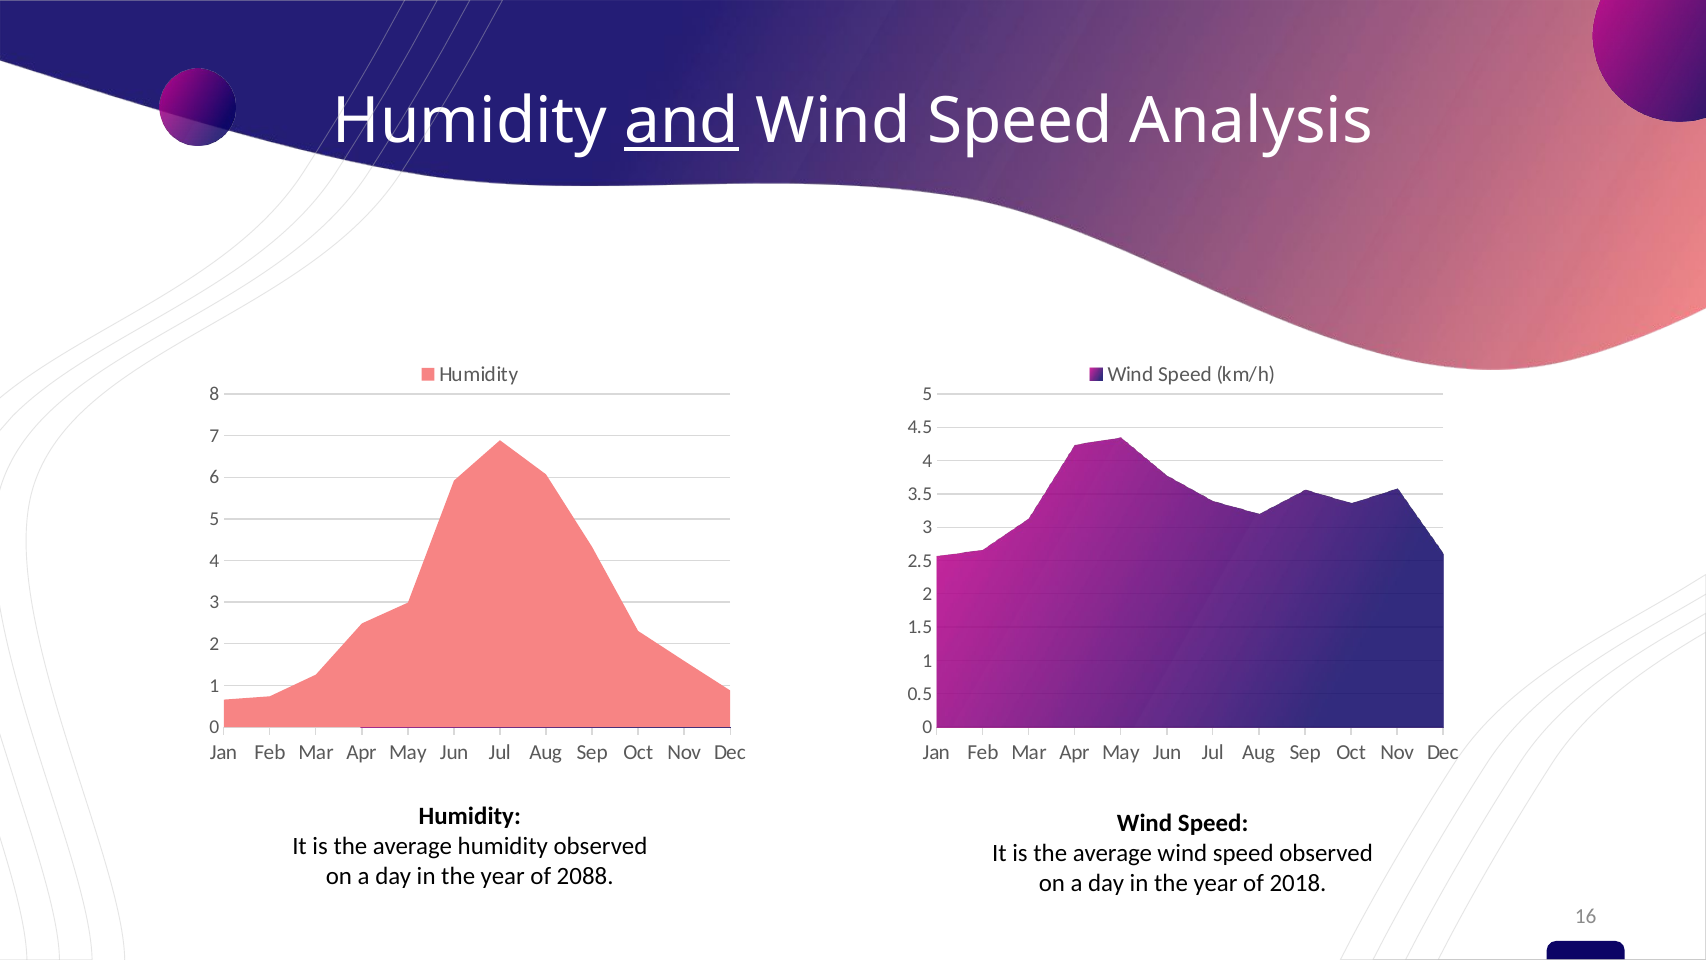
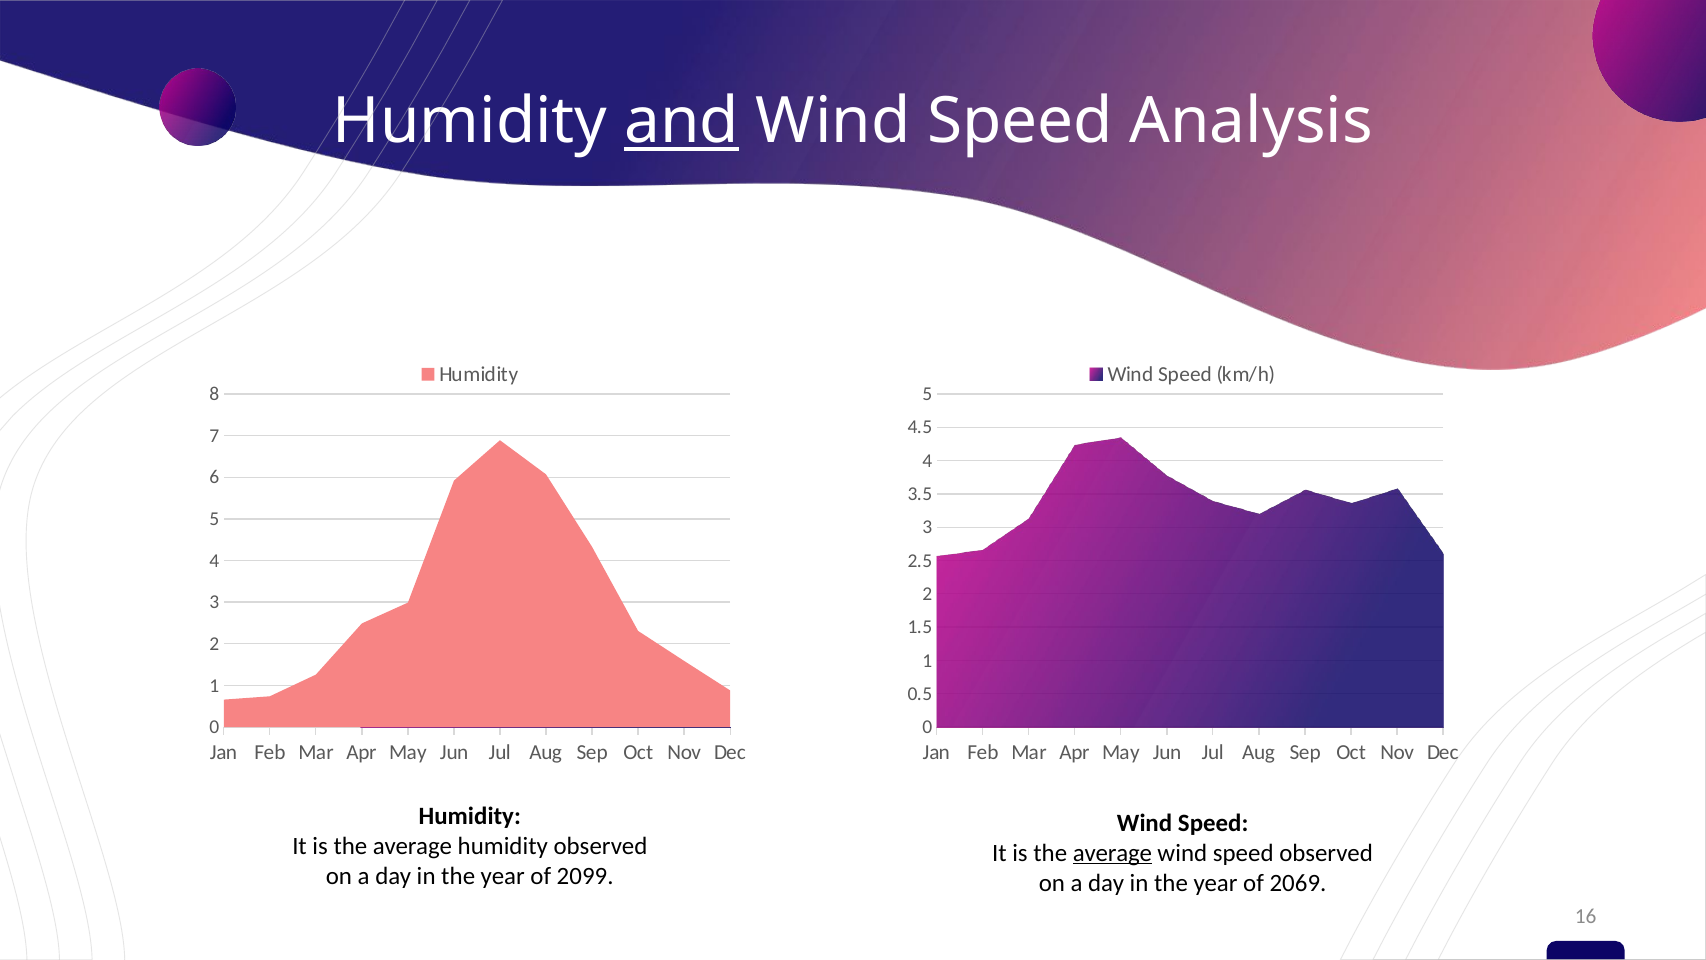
average at (1112, 853) underline: none -> present
2088: 2088 -> 2099
2018: 2018 -> 2069
